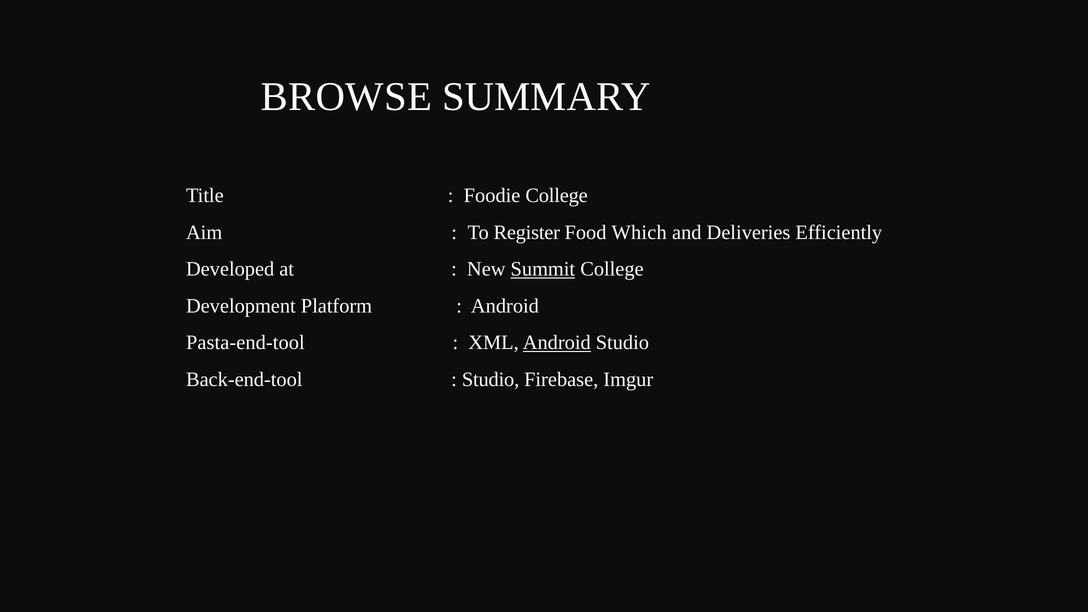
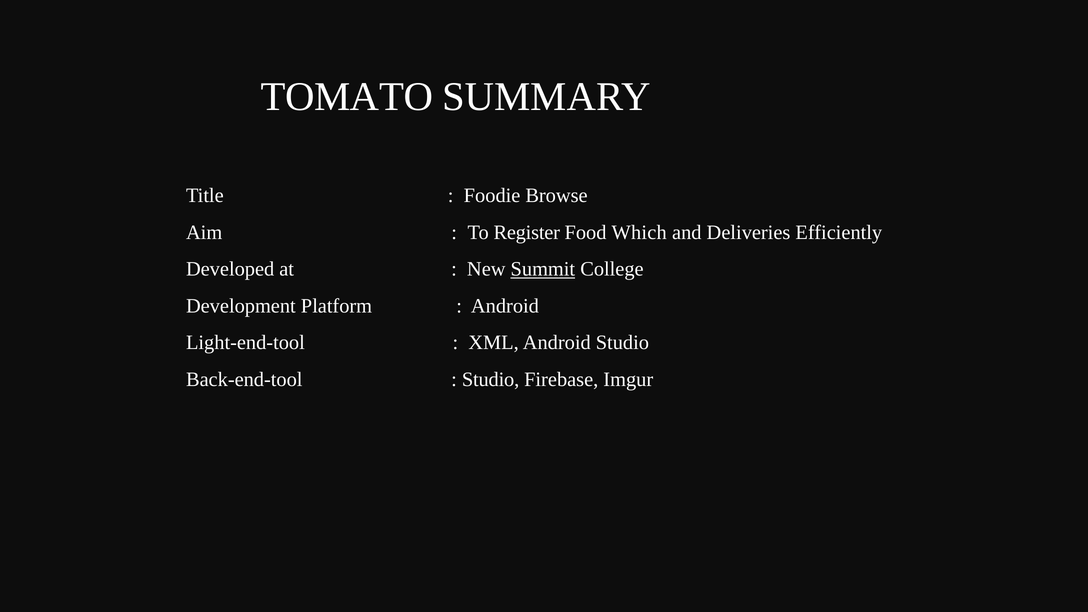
BROWSE: BROWSE -> TOMATO
Foodie College: College -> Browse
Pasta-end-tool: Pasta-end-tool -> Light-end-tool
Android at (557, 343) underline: present -> none
